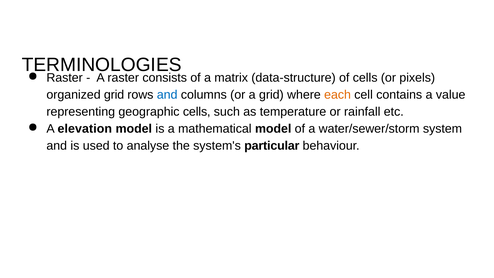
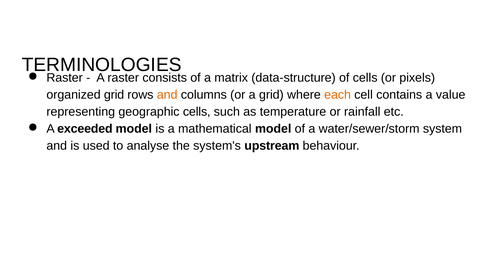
and at (167, 95) colour: blue -> orange
elevation: elevation -> exceeded
particular: particular -> upstream
